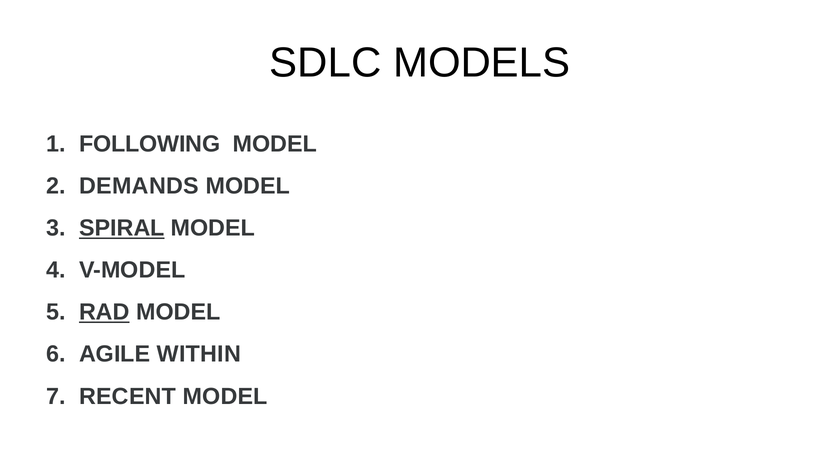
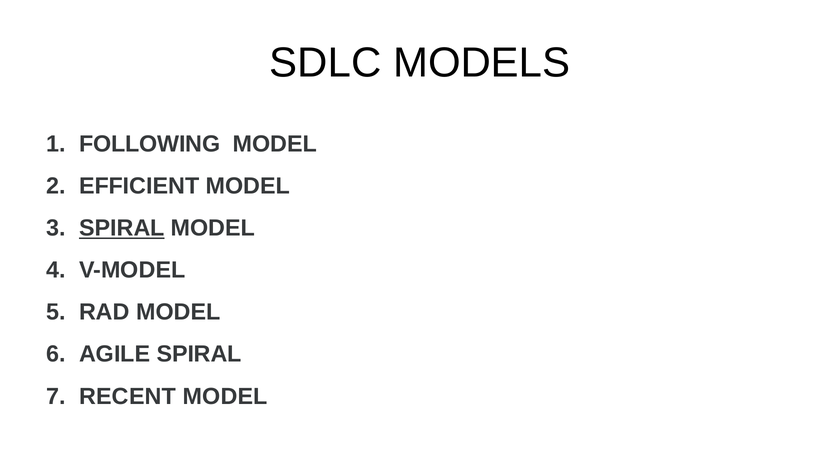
DEMANDS: DEMANDS -> EFFICIENT
RAD underline: present -> none
AGILE WITHIN: WITHIN -> SPIRAL
